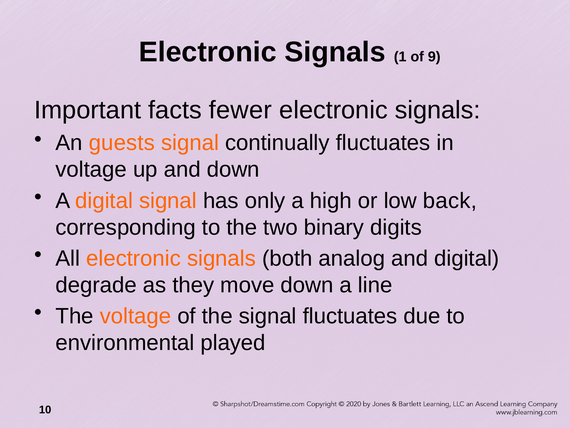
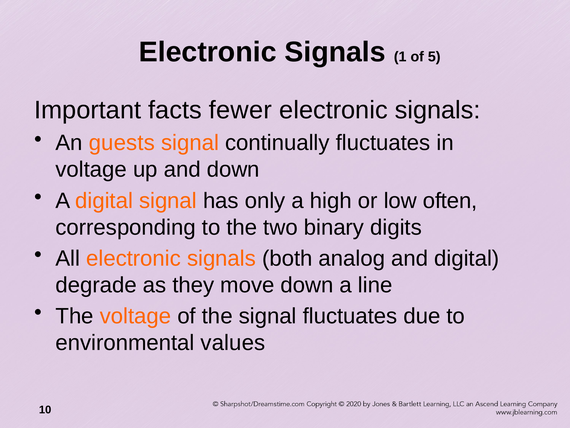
9: 9 -> 5
back: back -> often
played: played -> values
